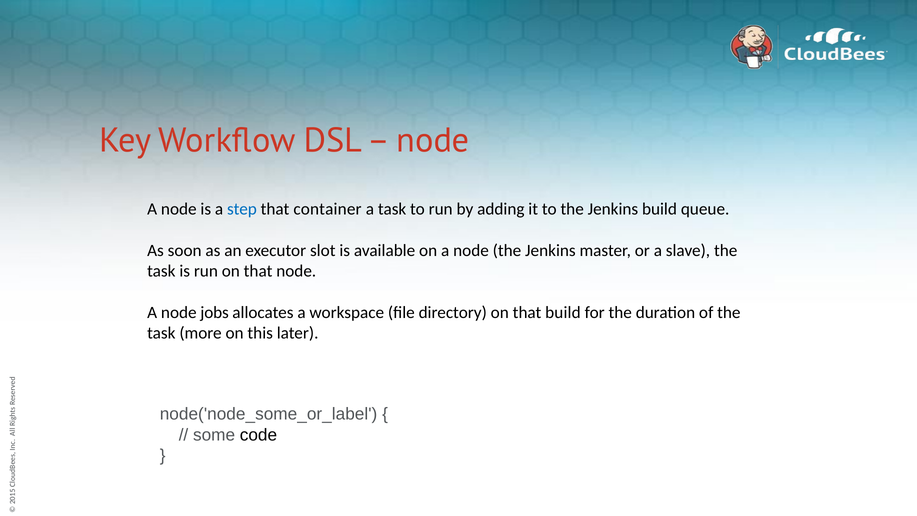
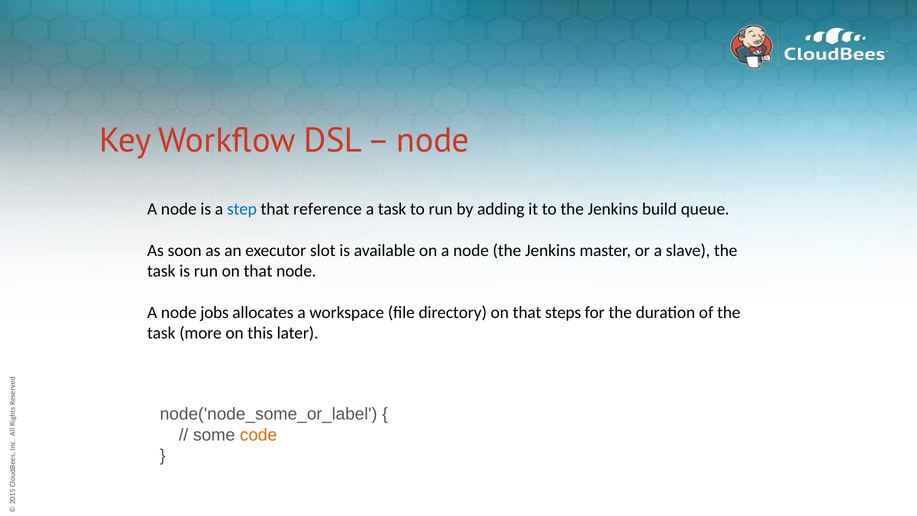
container: container -> reference
that build: build -> steps
code colour: black -> orange
